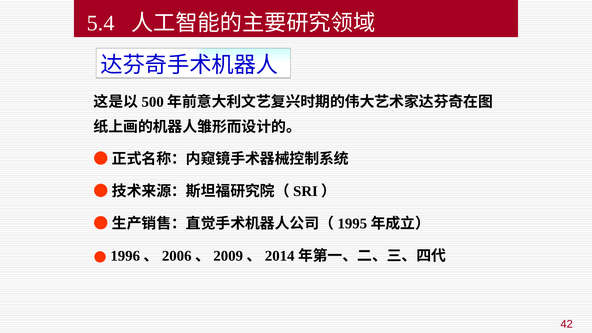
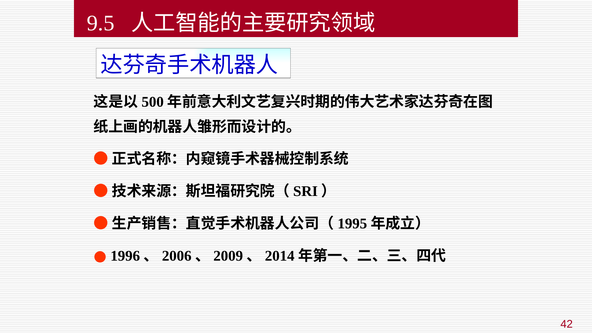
5.4: 5.4 -> 9.5
